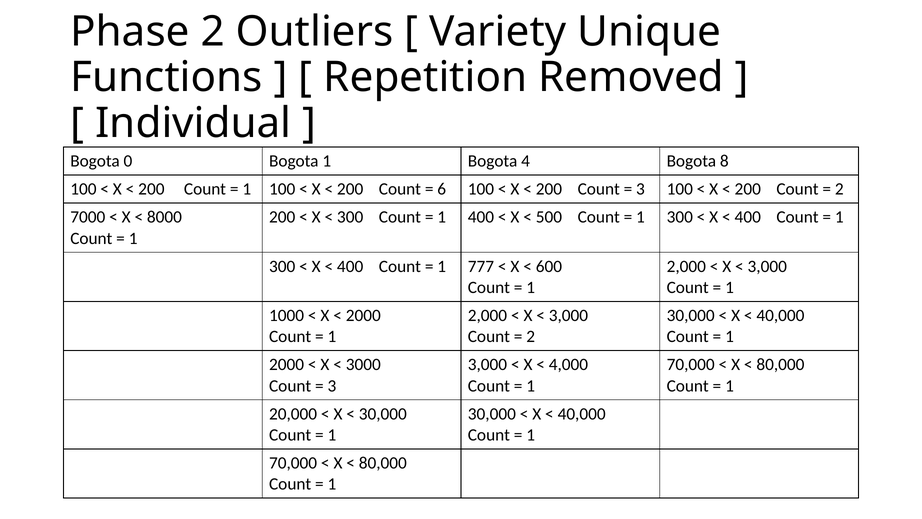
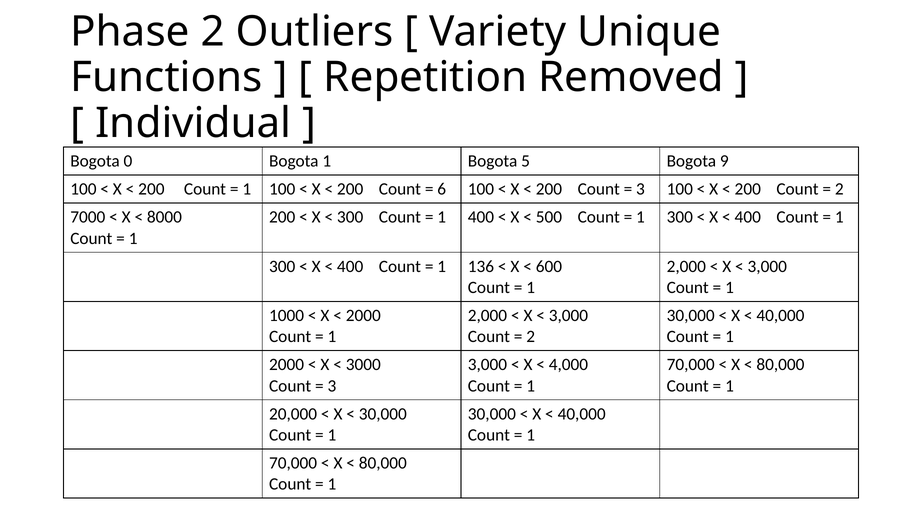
4: 4 -> 5
8: 8 -> 9
777: 777 -> 136
